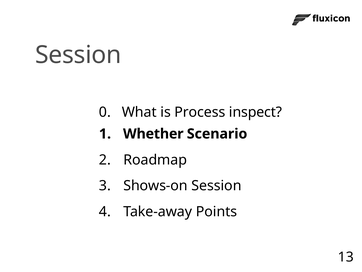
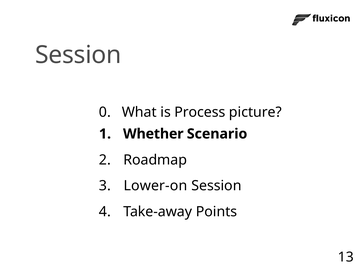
inspect: inspect -> picture
Shows-on: Shows-on -> Lower-on
